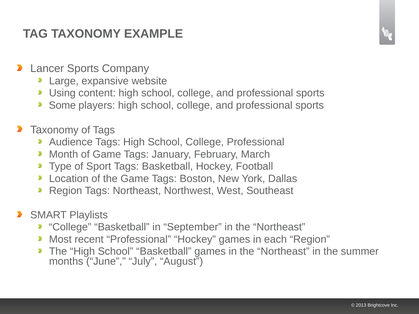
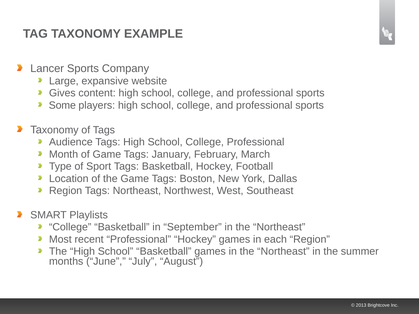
Using: Using -> Gives
